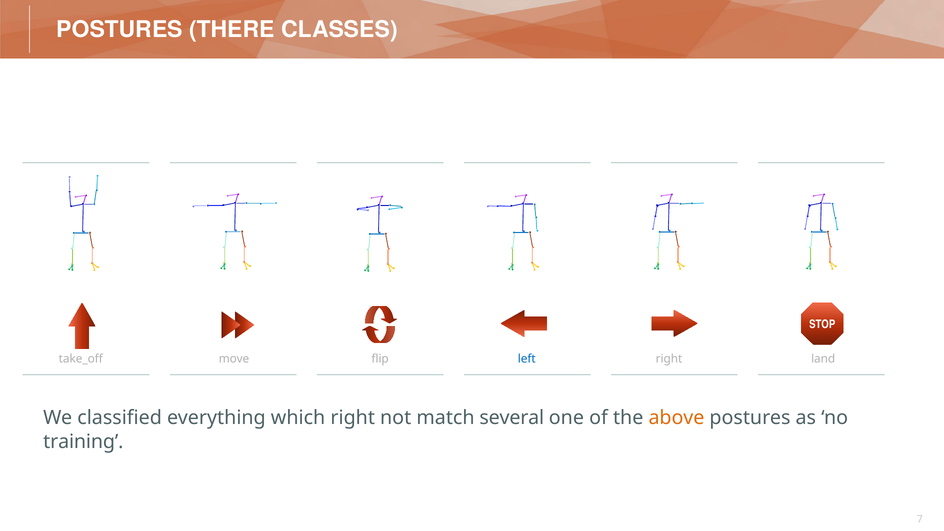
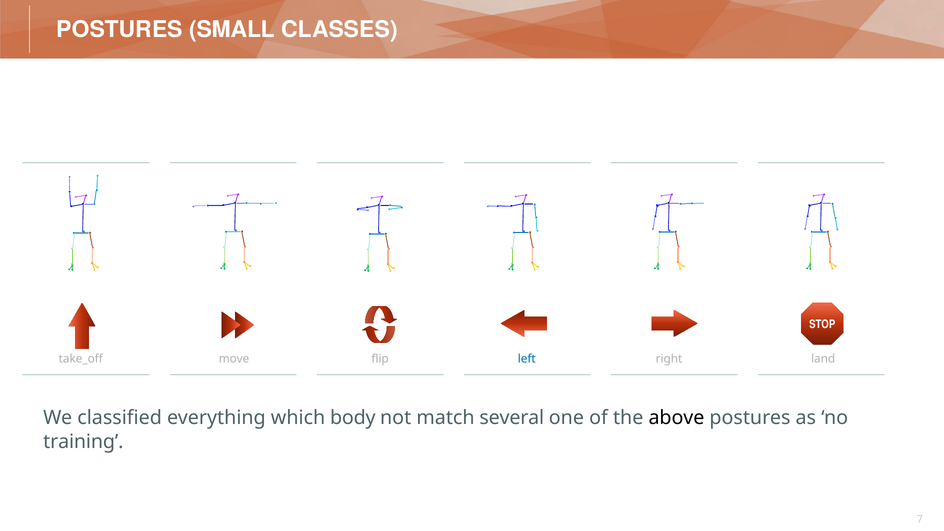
THERE: THERE -> SMALL
which right: right -> body
above colour: orange -> black
